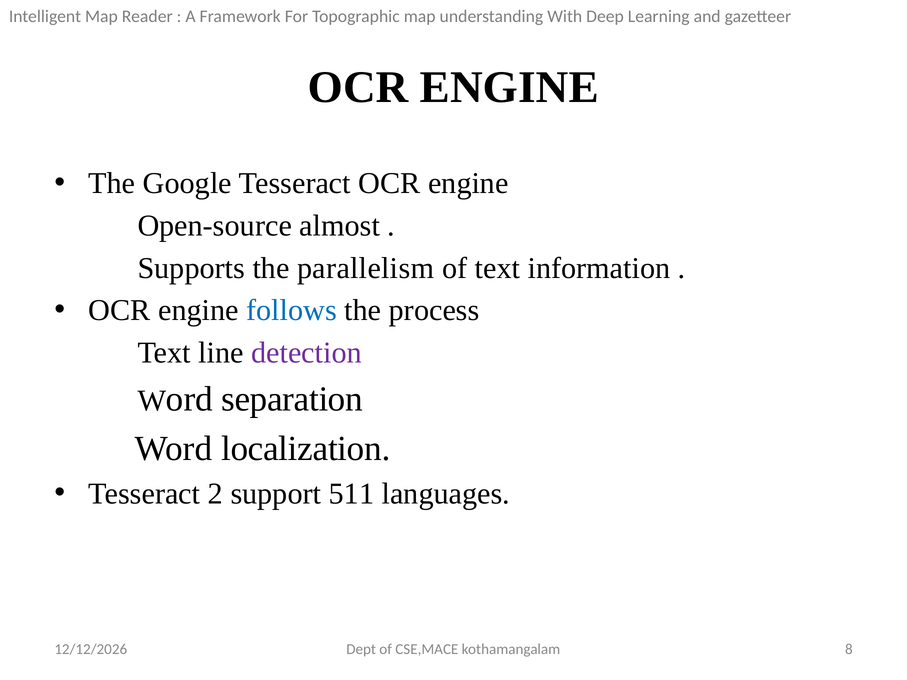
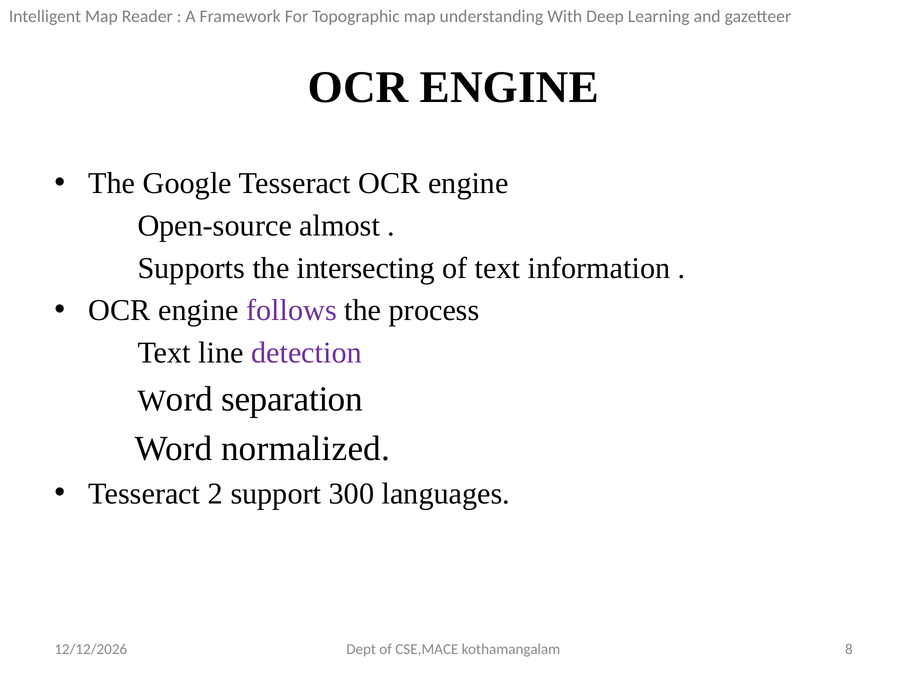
parallelism: parallelism -> intersecting
follows colour: blue -> purple
localization: localization -> normalized
511: 511 -> 300
